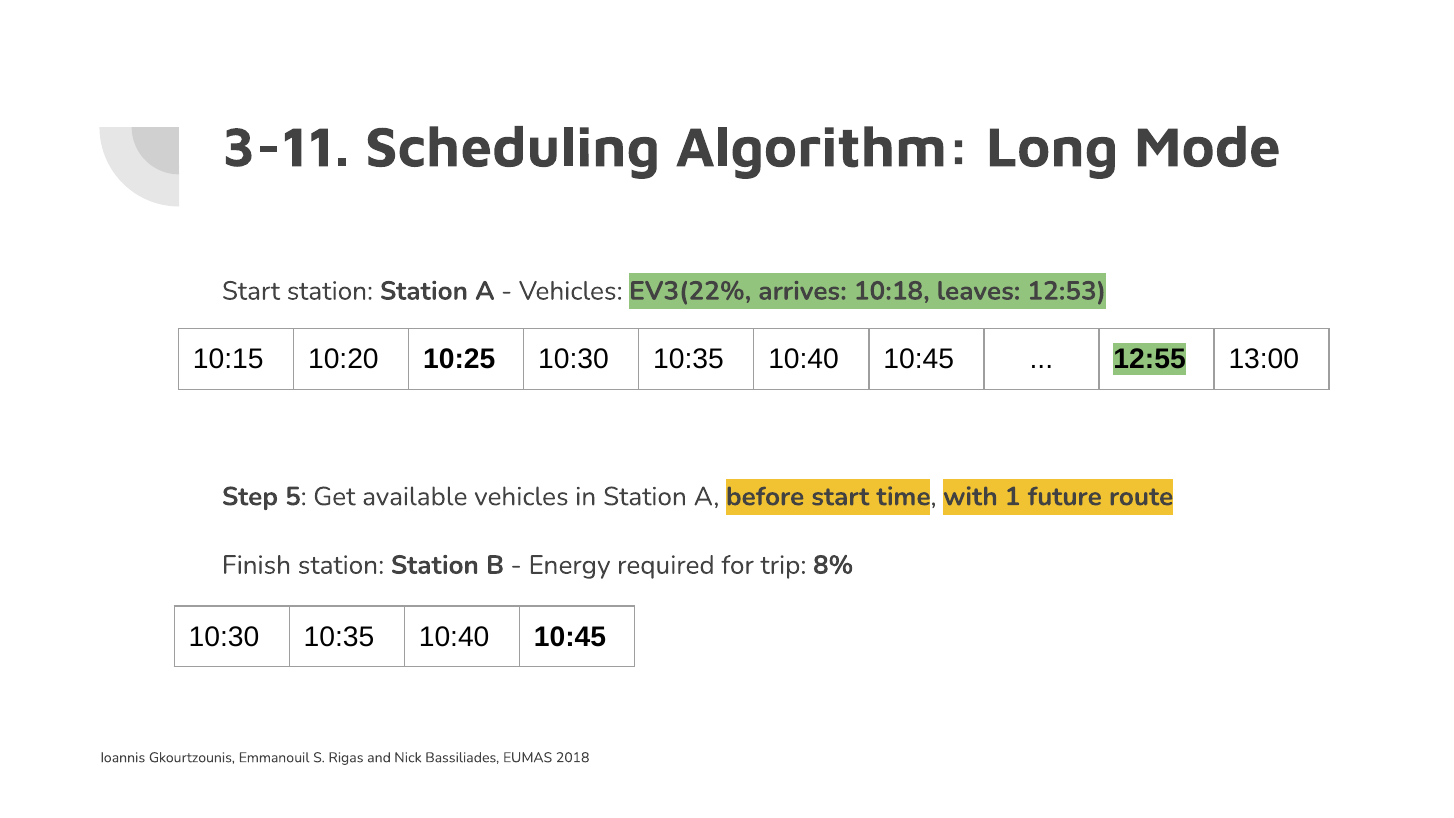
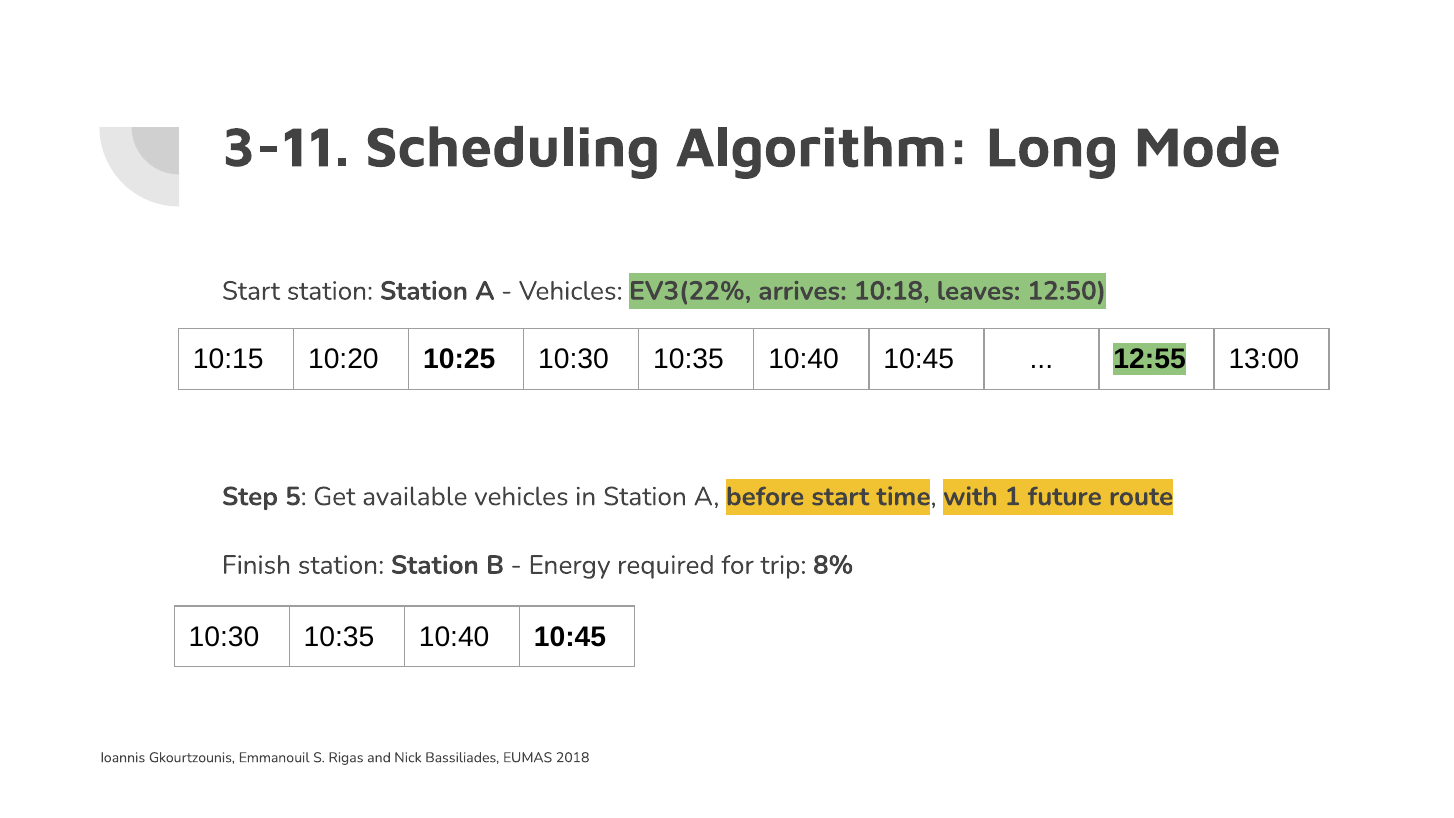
12:53: 12:53 -> 12:50
